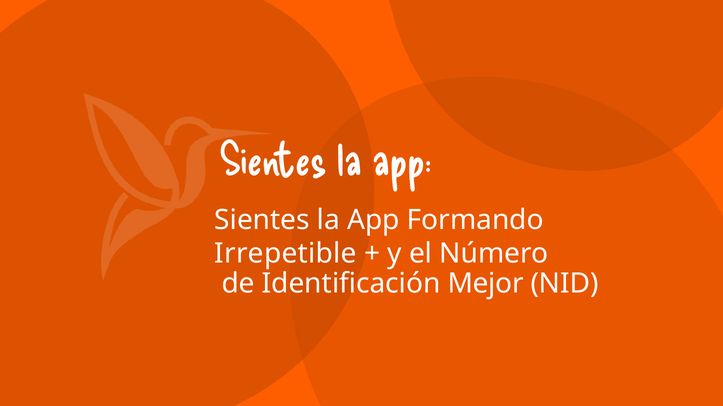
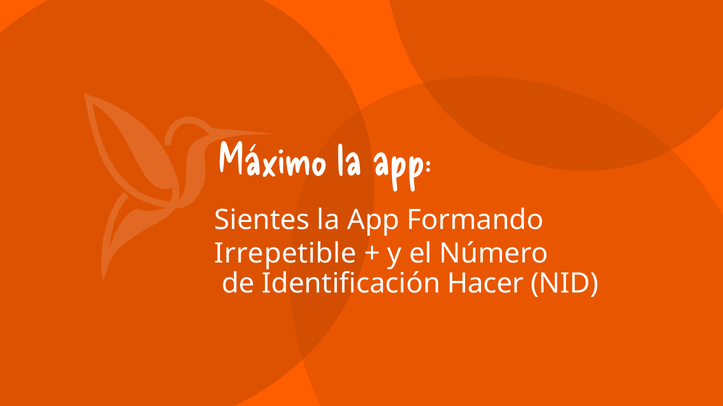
Sientes at (273, 161): Sientes -> Máximo
Mejor: Mejor -> Hacer
